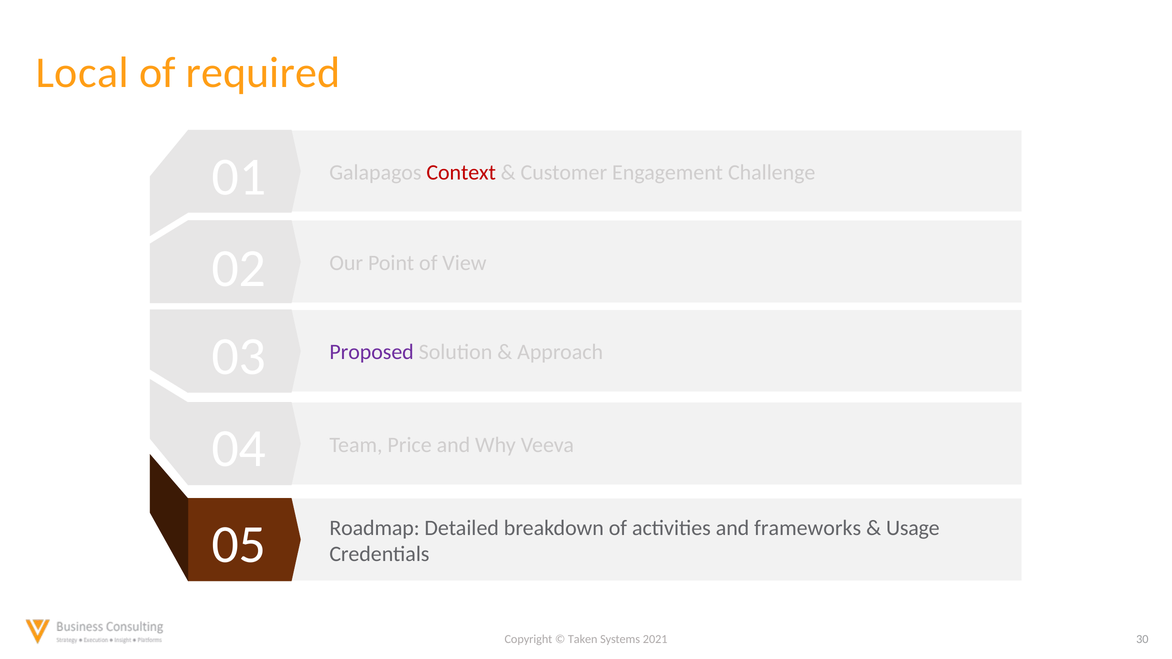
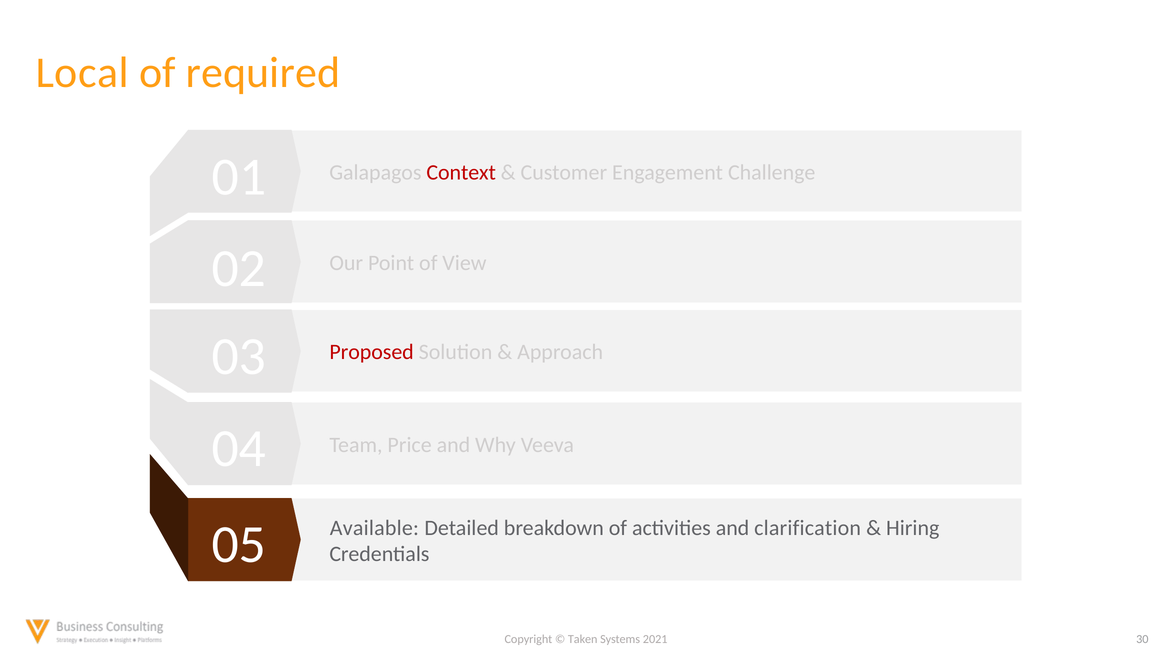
Proposed colour: purple -> red
Roadmap: Roadmap -> Available
frameworks: frameworks -> clarification
Usage: Usage -> Hiring
